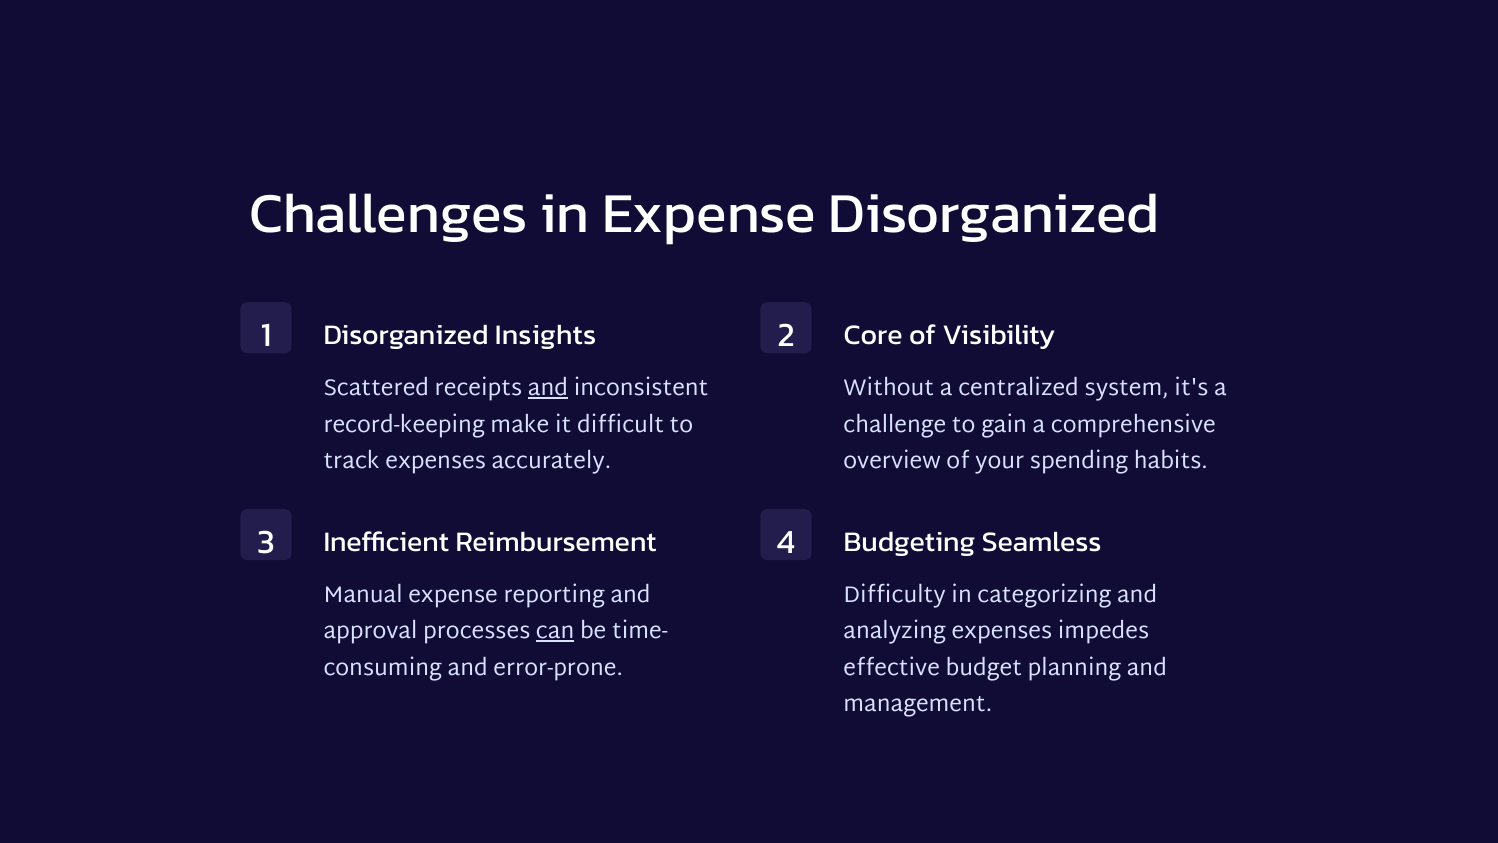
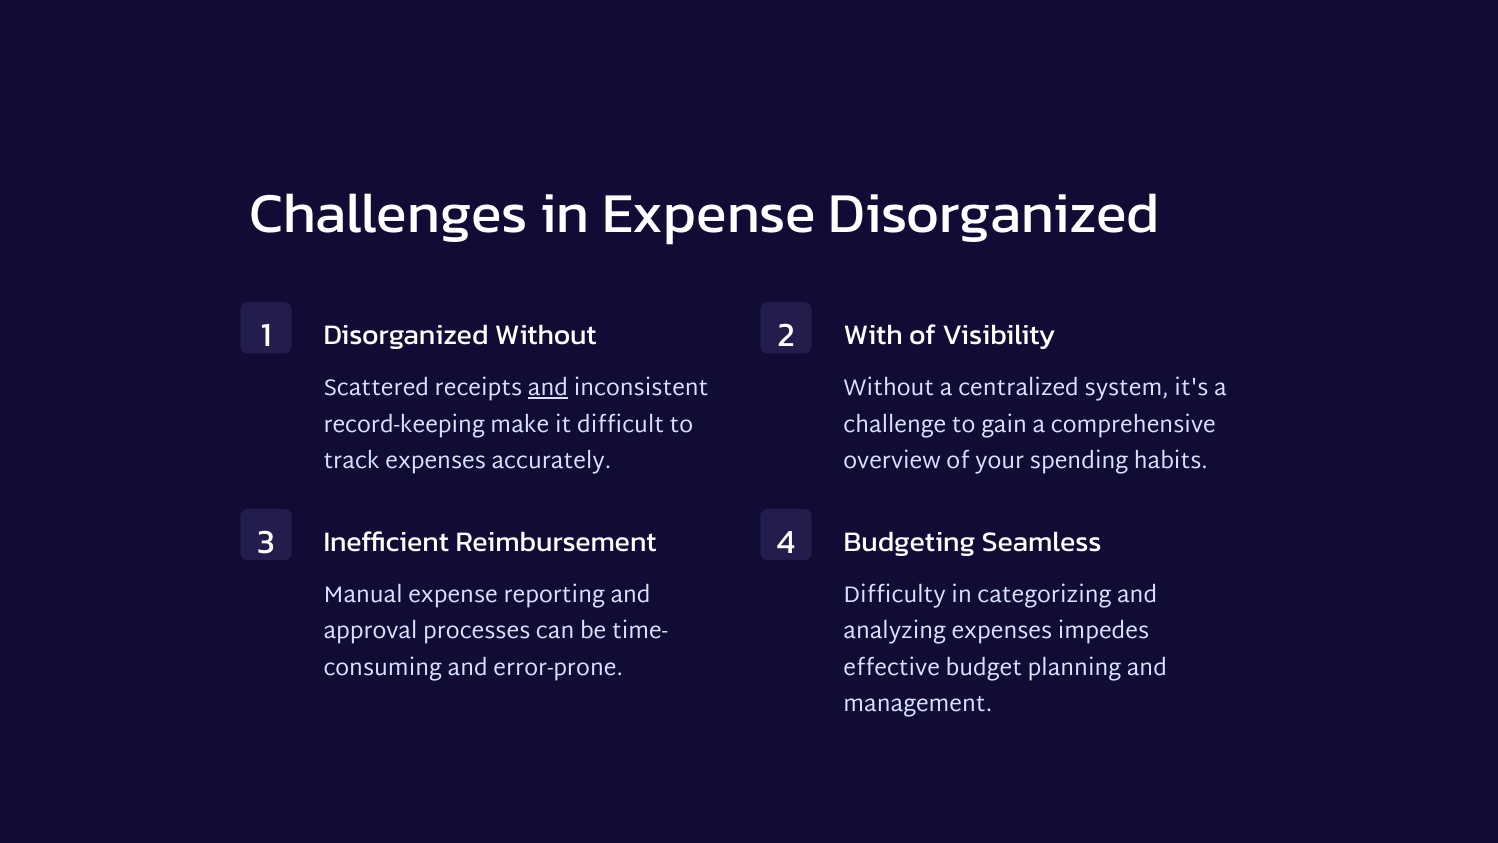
Disorganized Insights: Insights -> Without
Core: Core -> With
can underline: present -> none
